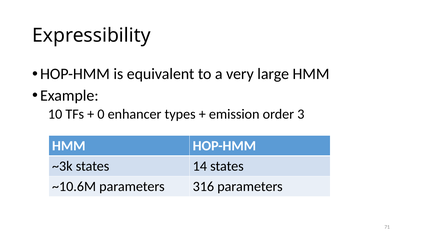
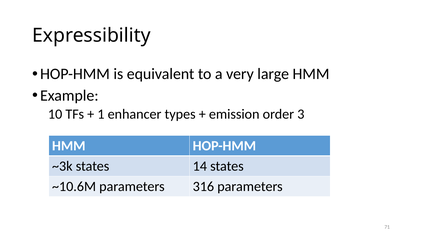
0: 0 -> 1
